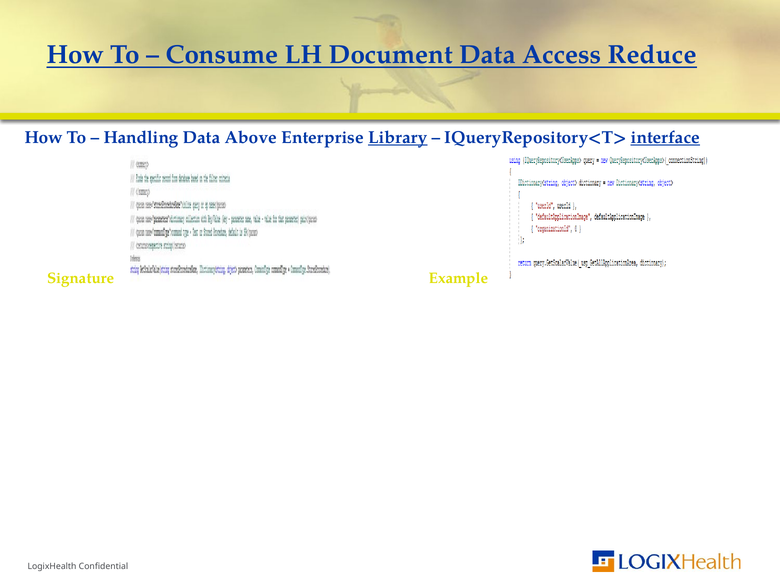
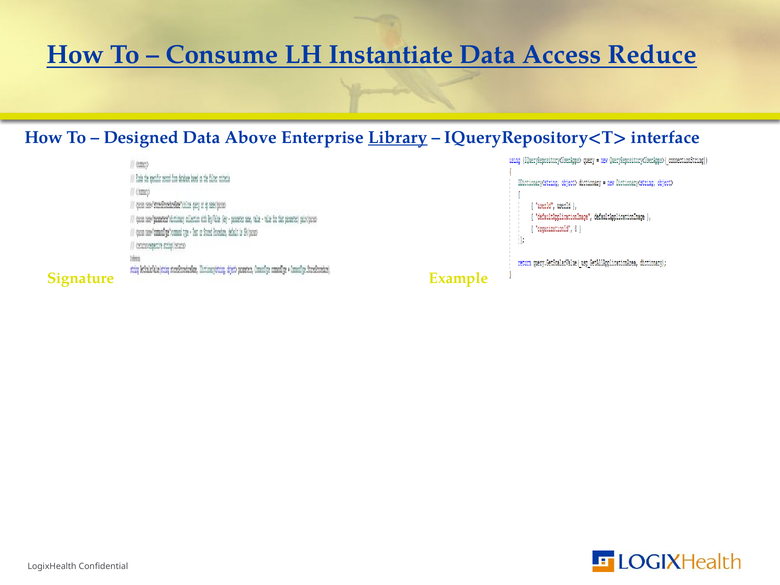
Document: Document -> Instantiate
Handling: Handling -> Designed
interface underline: present -> none
